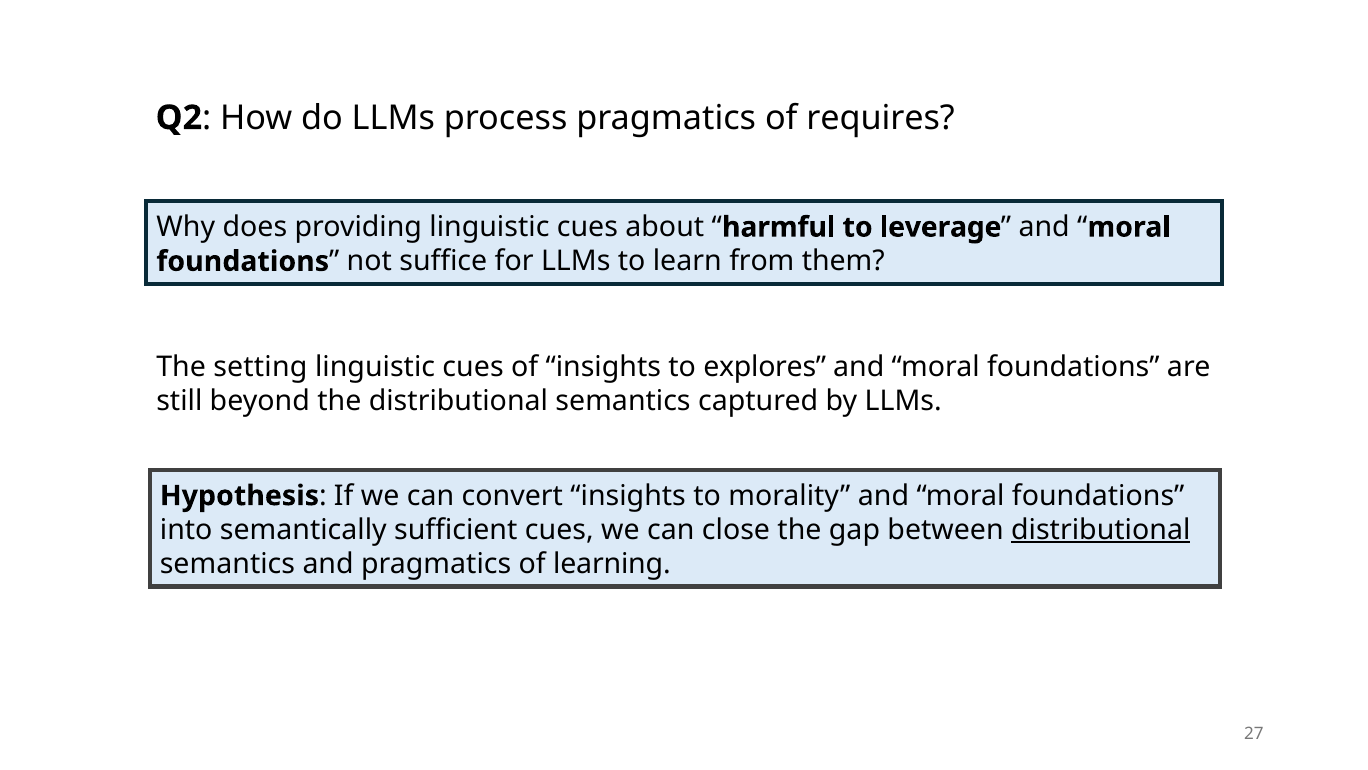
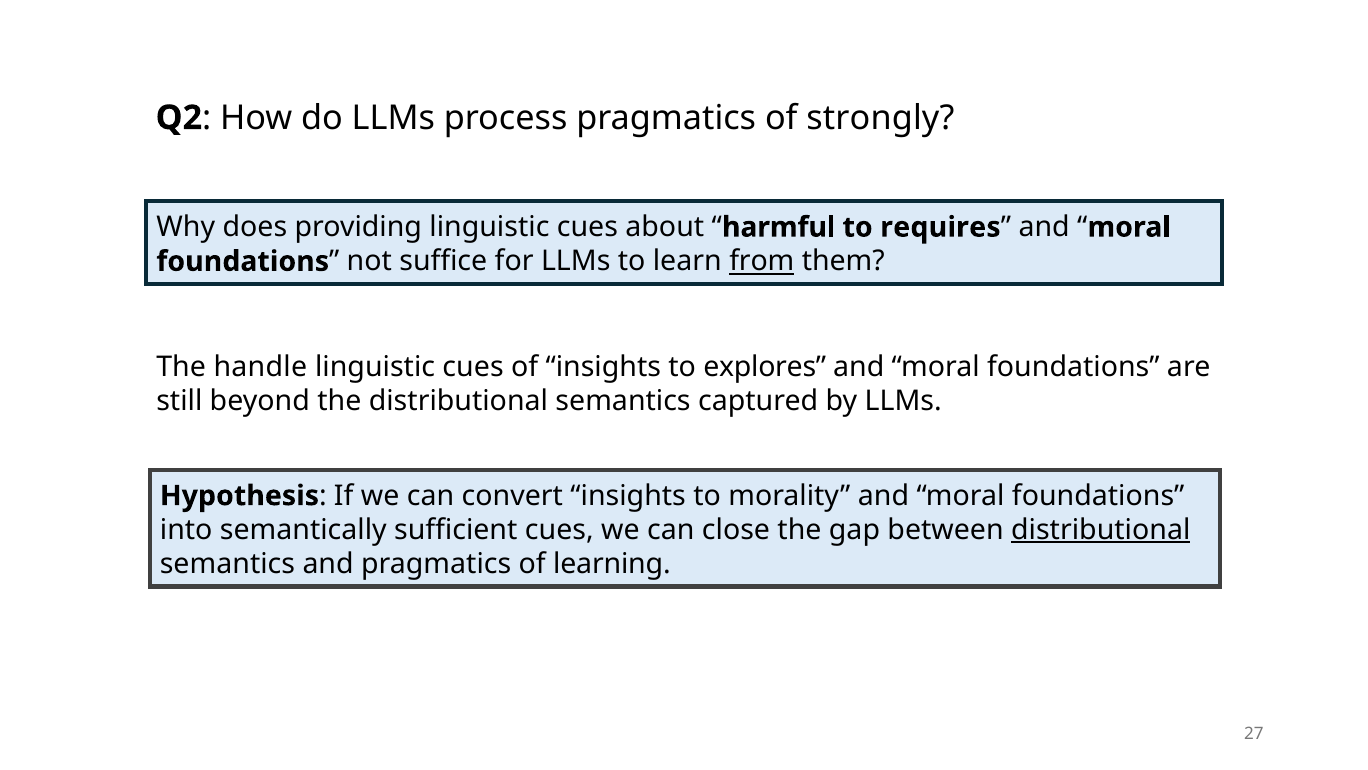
requires: requires -> strongly
leverage: leverage -> requires
from underline: none -> present
setting: setting -> handle
